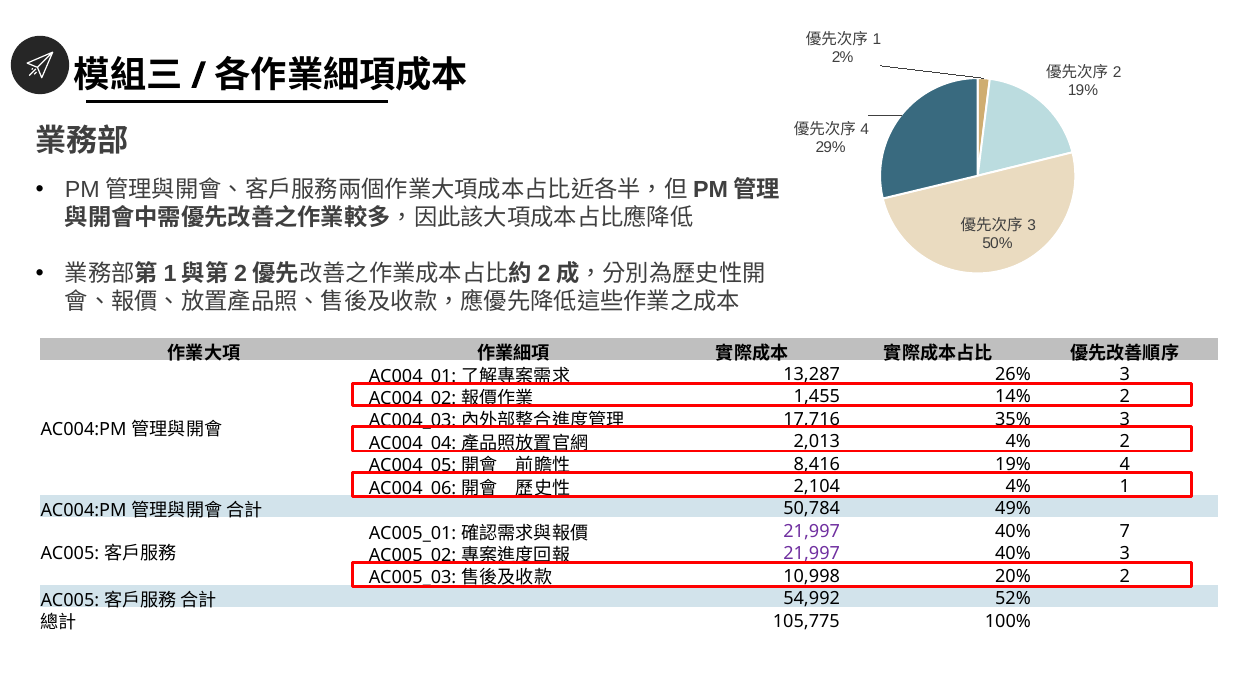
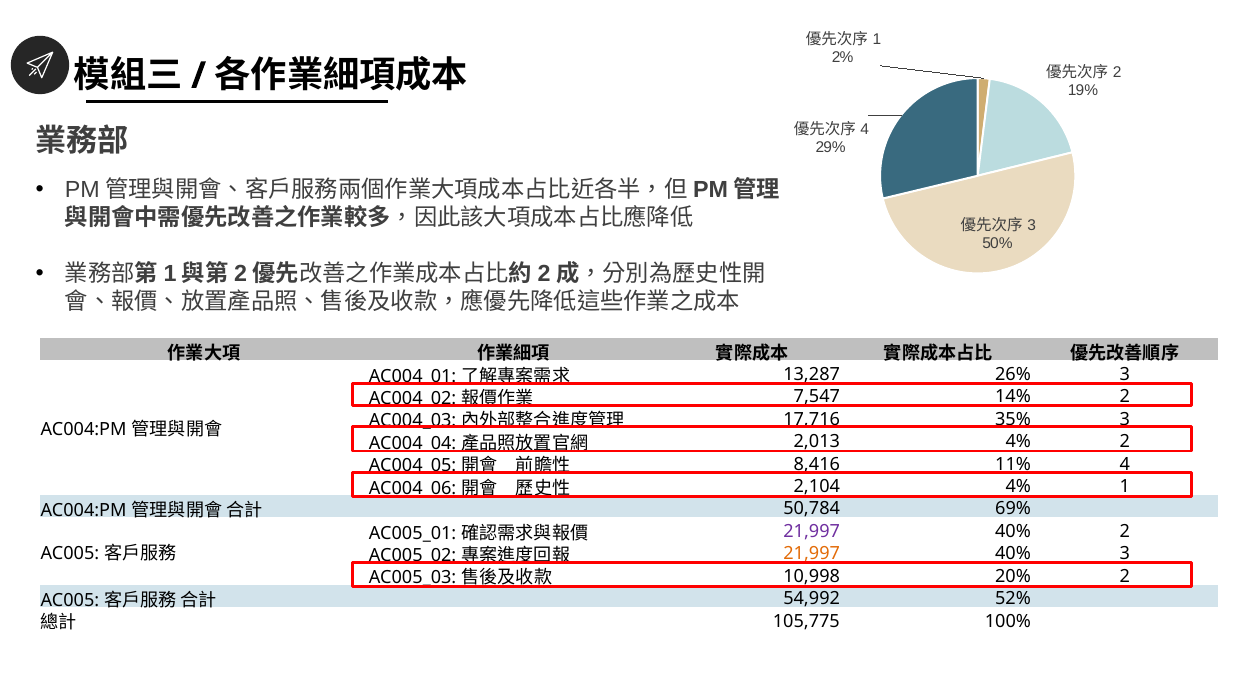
1,455: 1,455 -> 7,547
8,416 19%: 19% -> 11%
49%: 49% -> 69%
40% 7: 7 -> 2
21,997 at (812, 553) colour: purple -> orange
